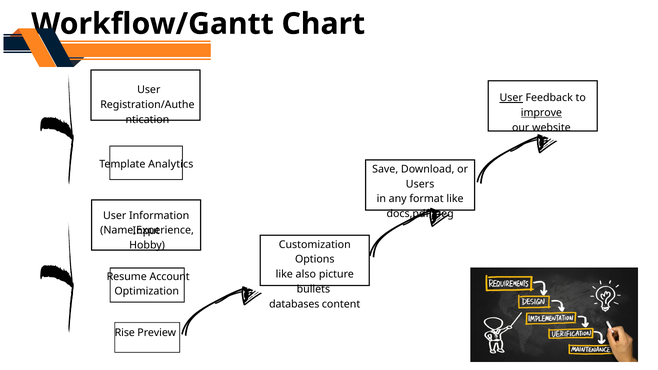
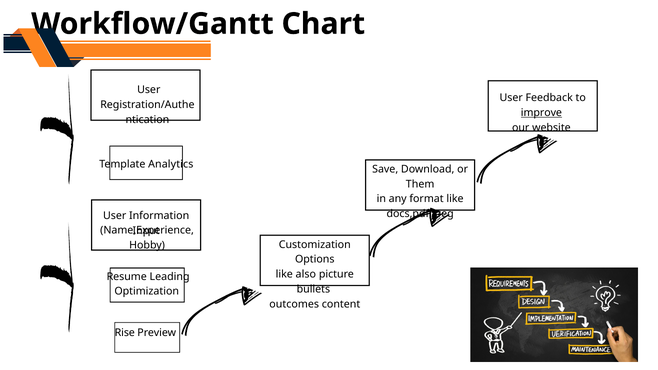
User at (511, 98) underline: present -> none
Users: Users -> Them
Account: Account -> Leading
databases: databases -> outcomes
